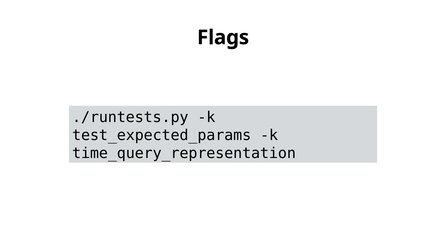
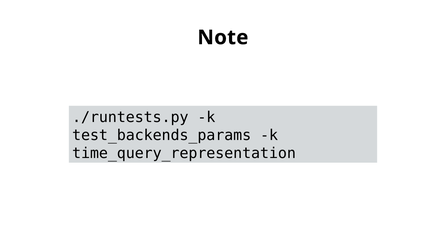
Flags: Flags -> Note
test_expected_params: test_expected_params -> test_backends_params
